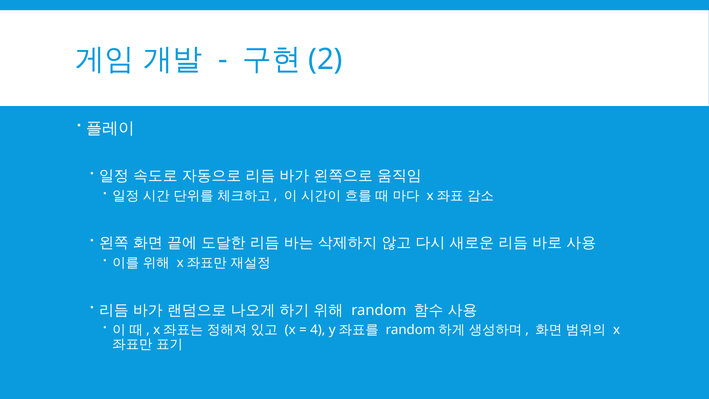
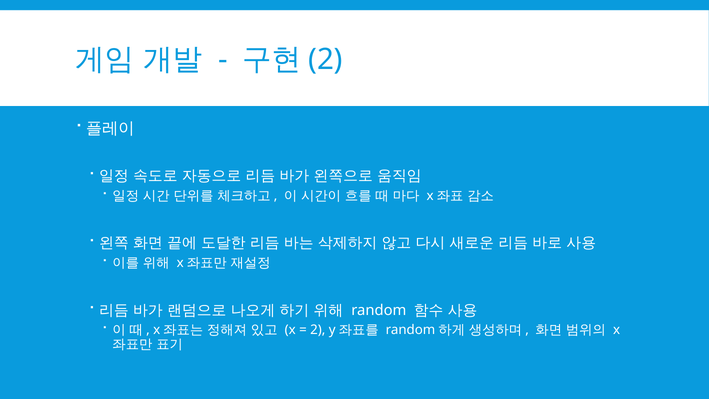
4 at (318, 330): 4 -> 2
